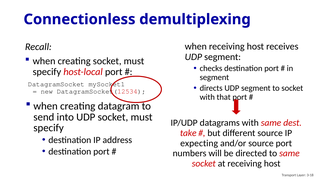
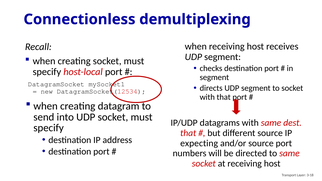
take at (188, 133): take -> that
